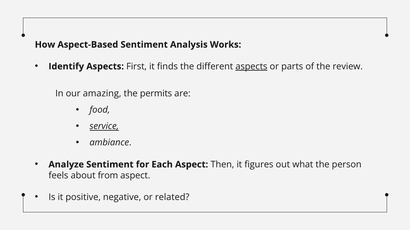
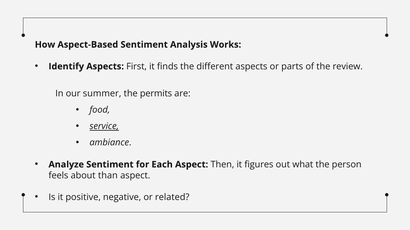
aspects at (251, 67) underline: present -> none
amazing: amazing -> summer
from: from -> than
